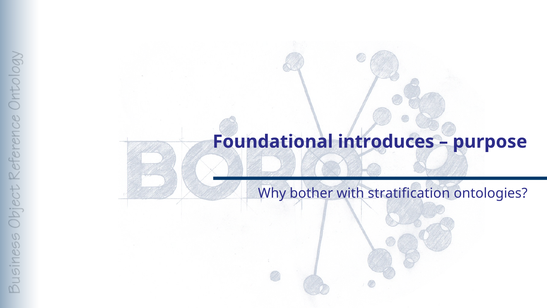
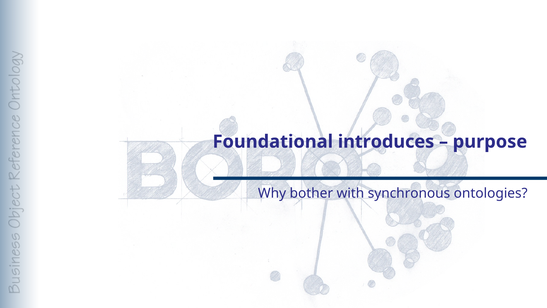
stratification: stratification -> synchronous
